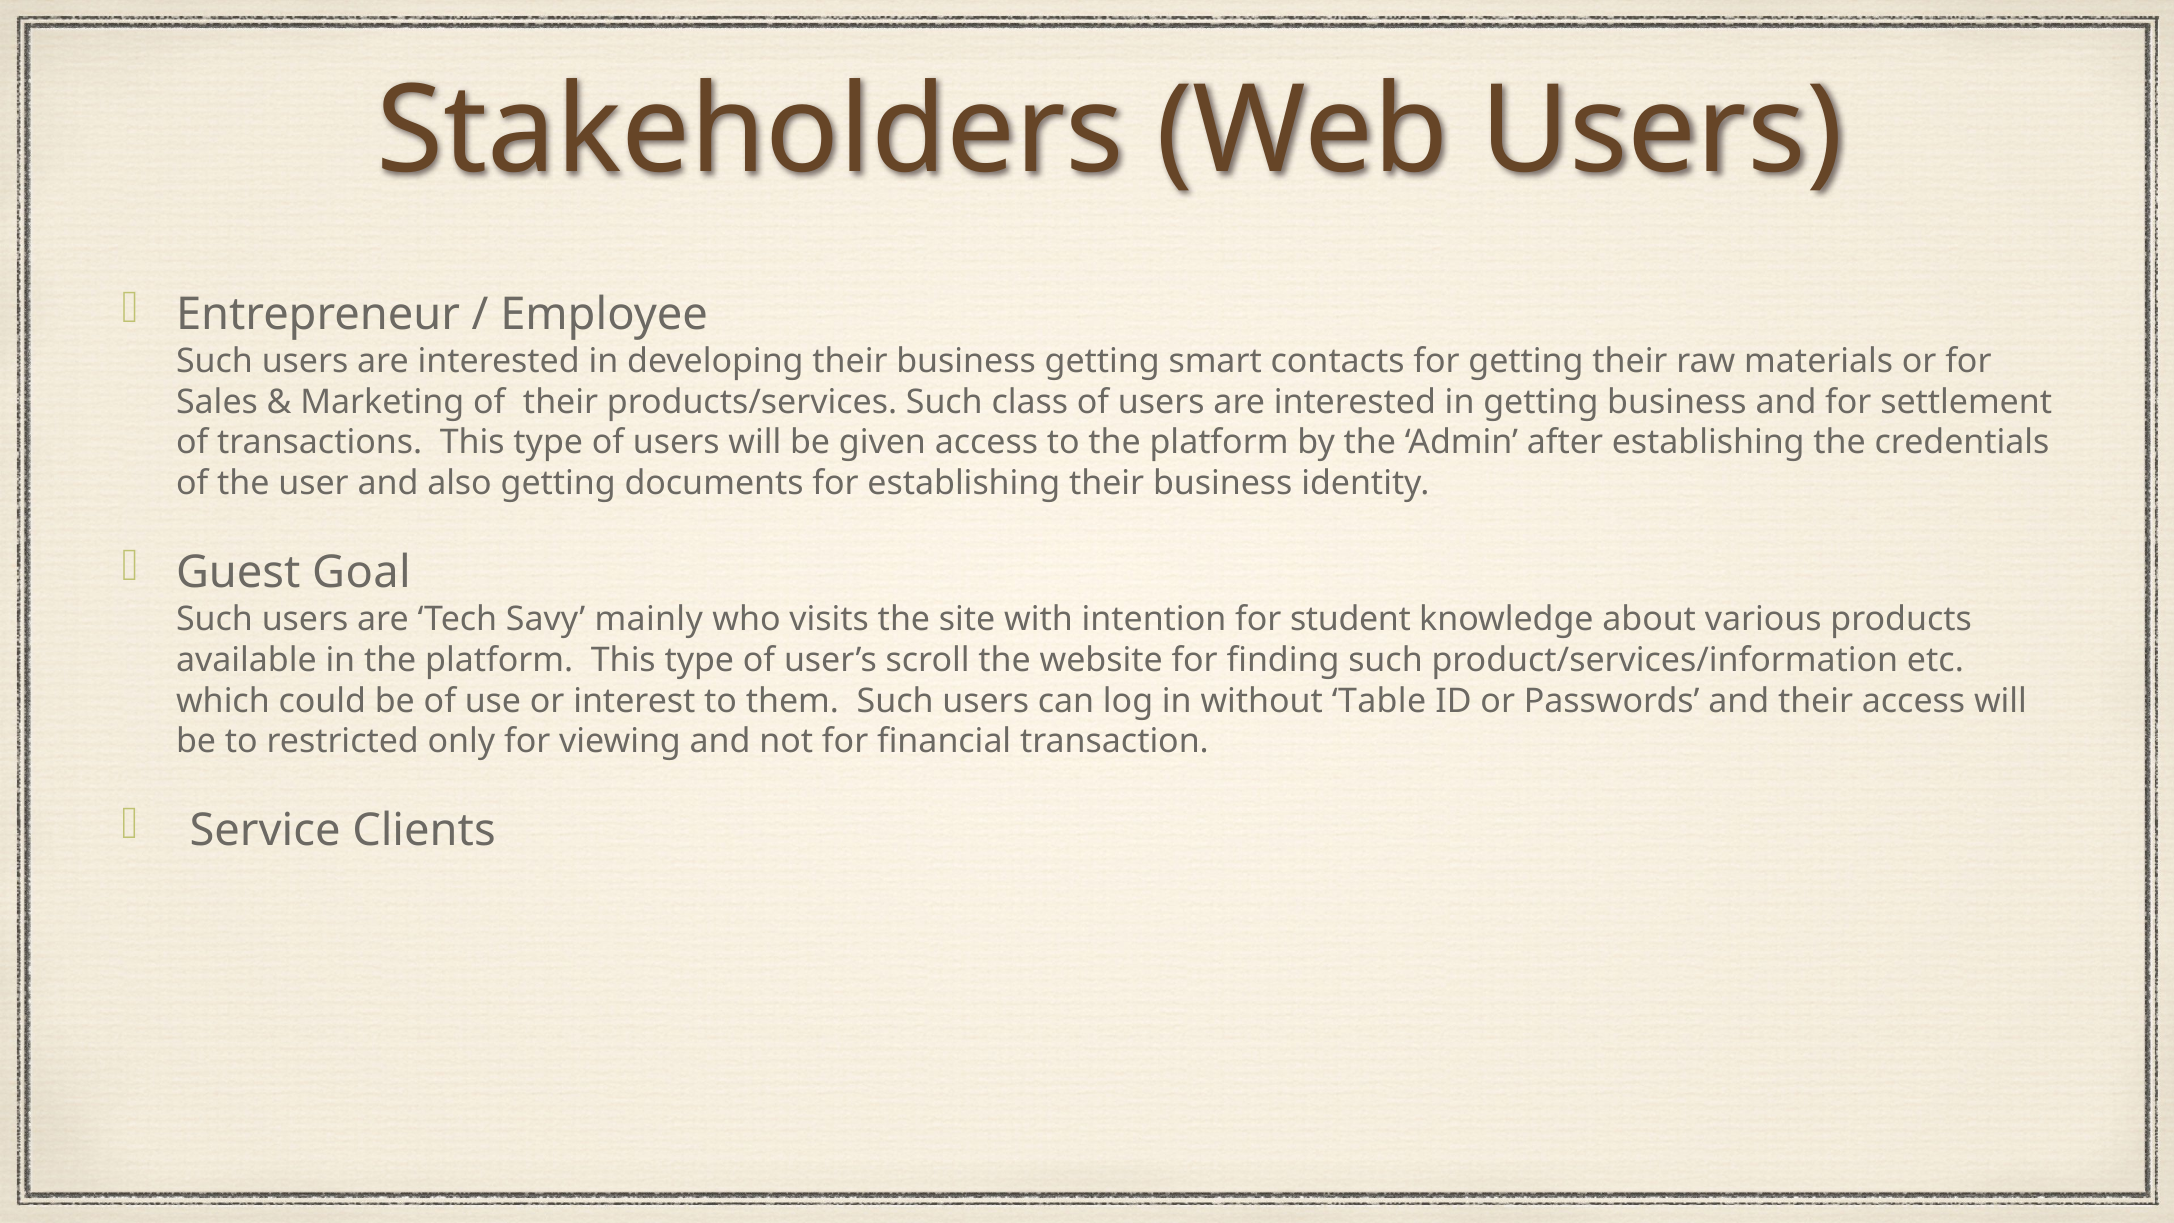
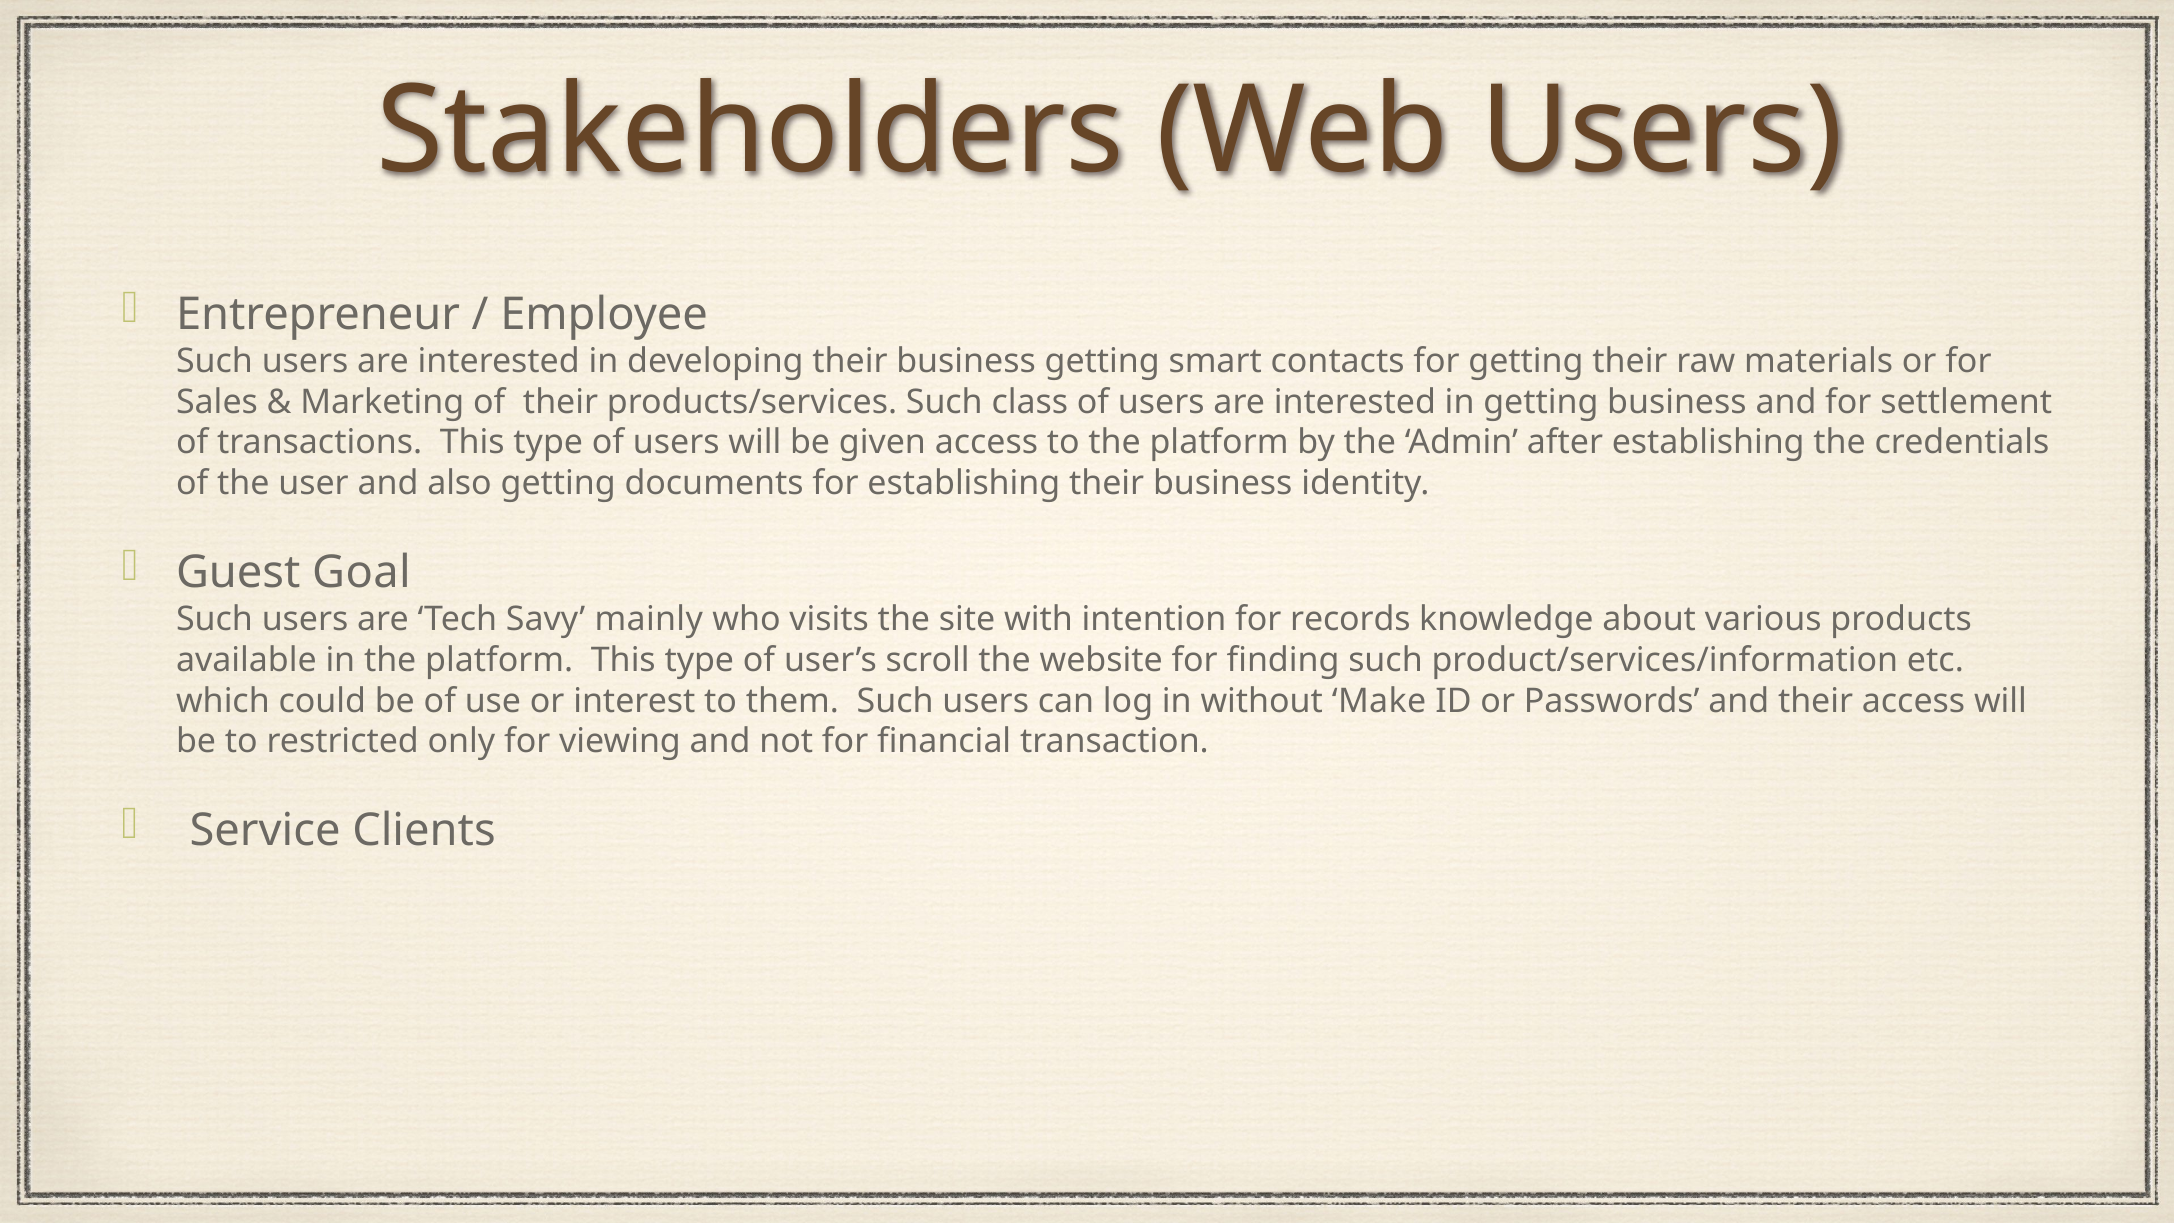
student: student -> records
Table: Table -> Make
